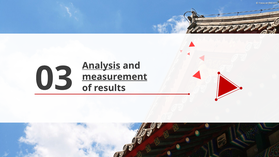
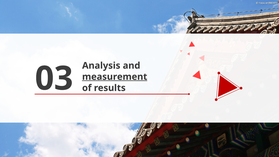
Analysis underline: present -> none
